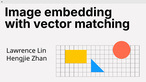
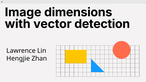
embedding: embedding -> dimensions
matching: matching -> detection
